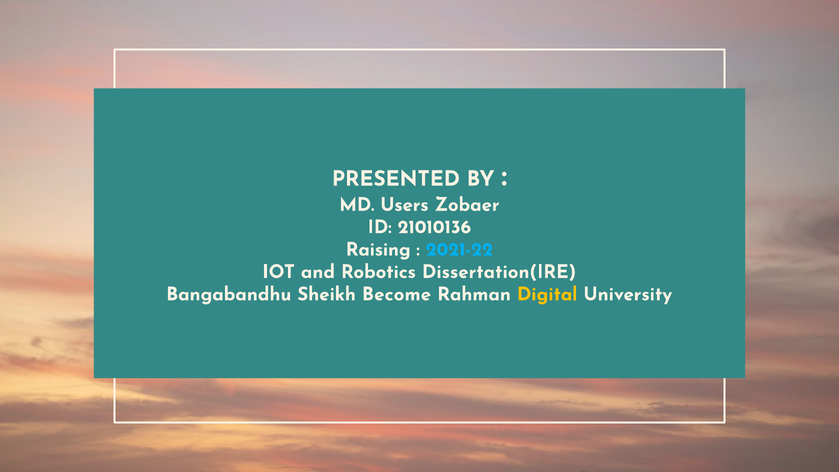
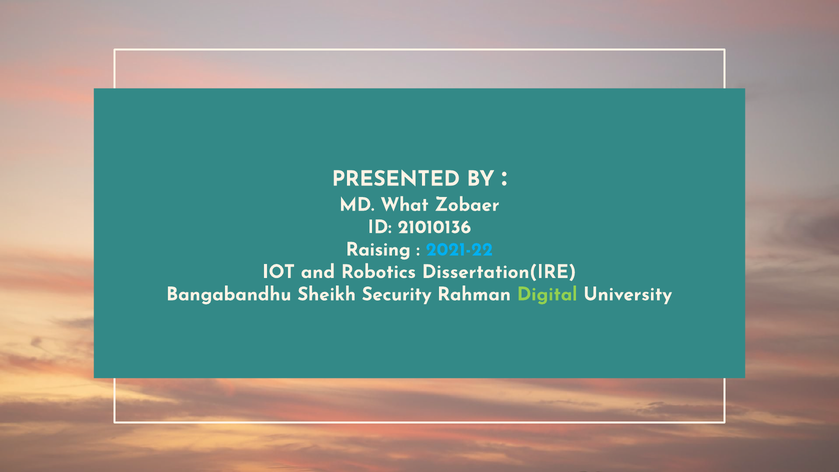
Users: Users -> What
Become: Become -> Security
Digital colour: yellow -> light green
